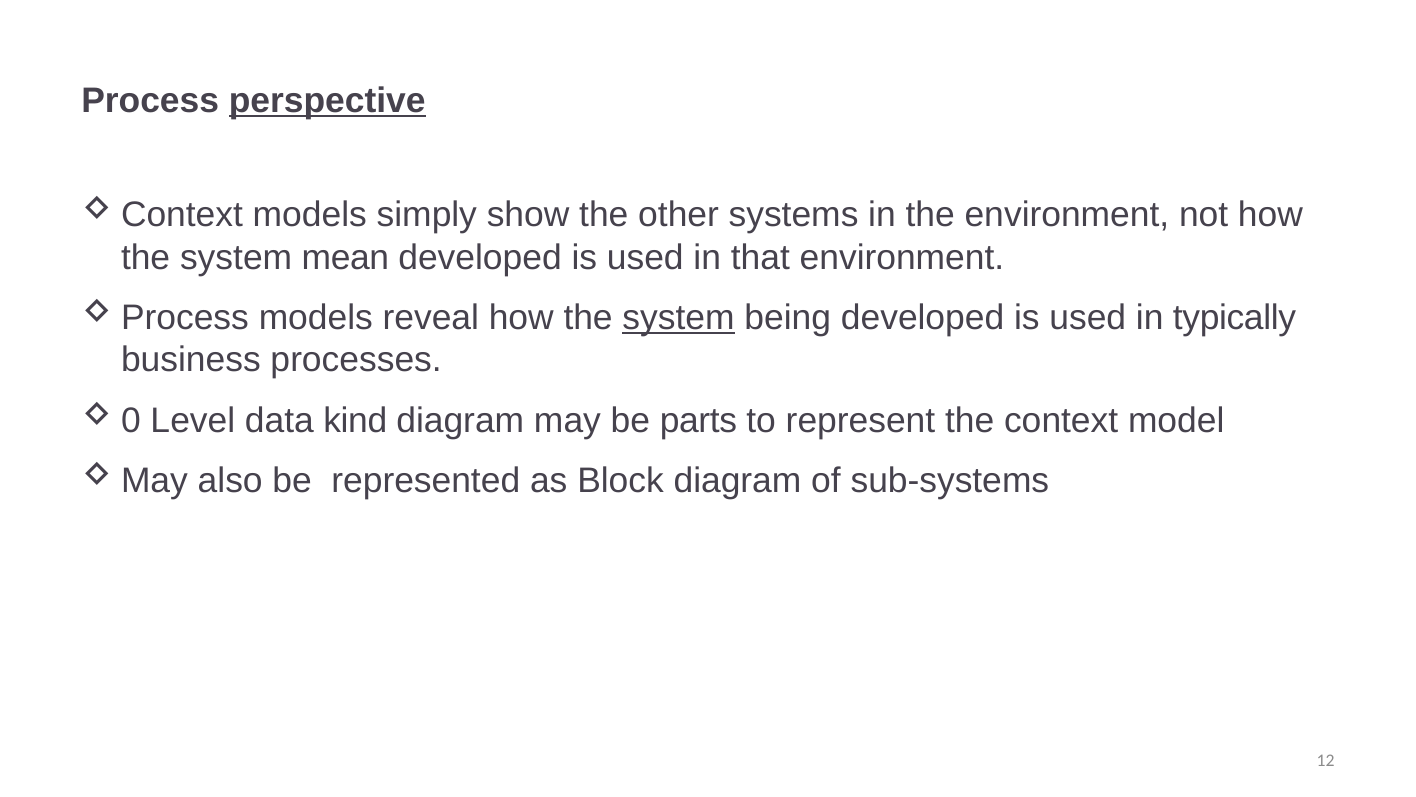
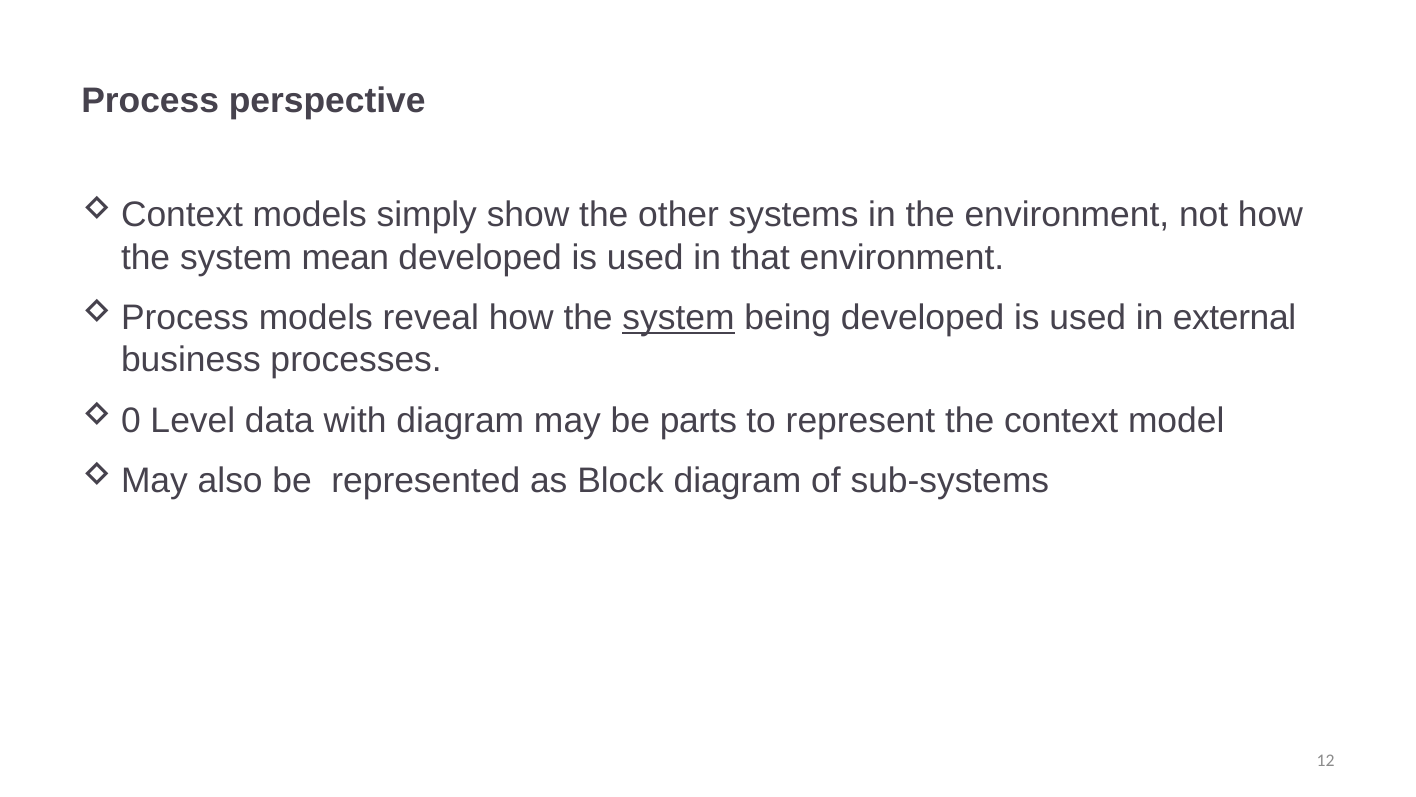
perspective underline: present -> none
typically: typically -> external
kind: kind -> with
